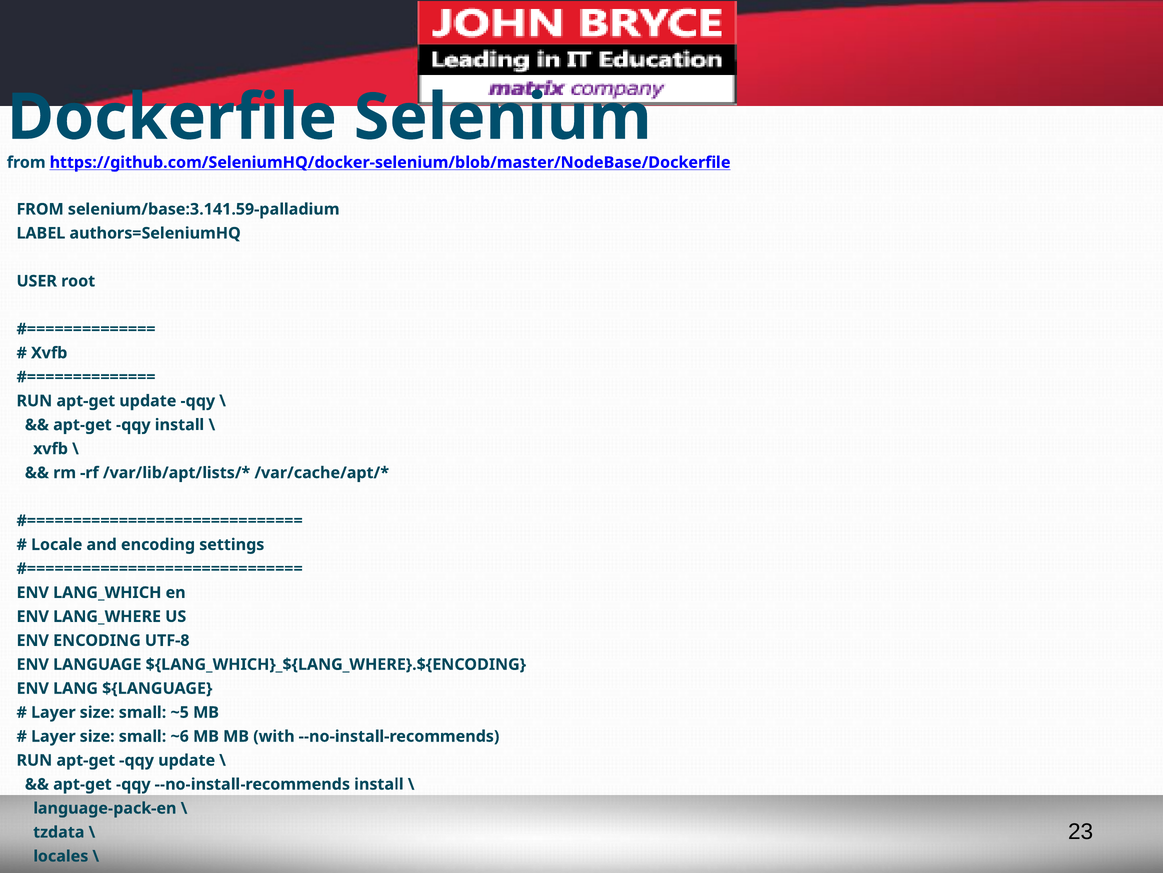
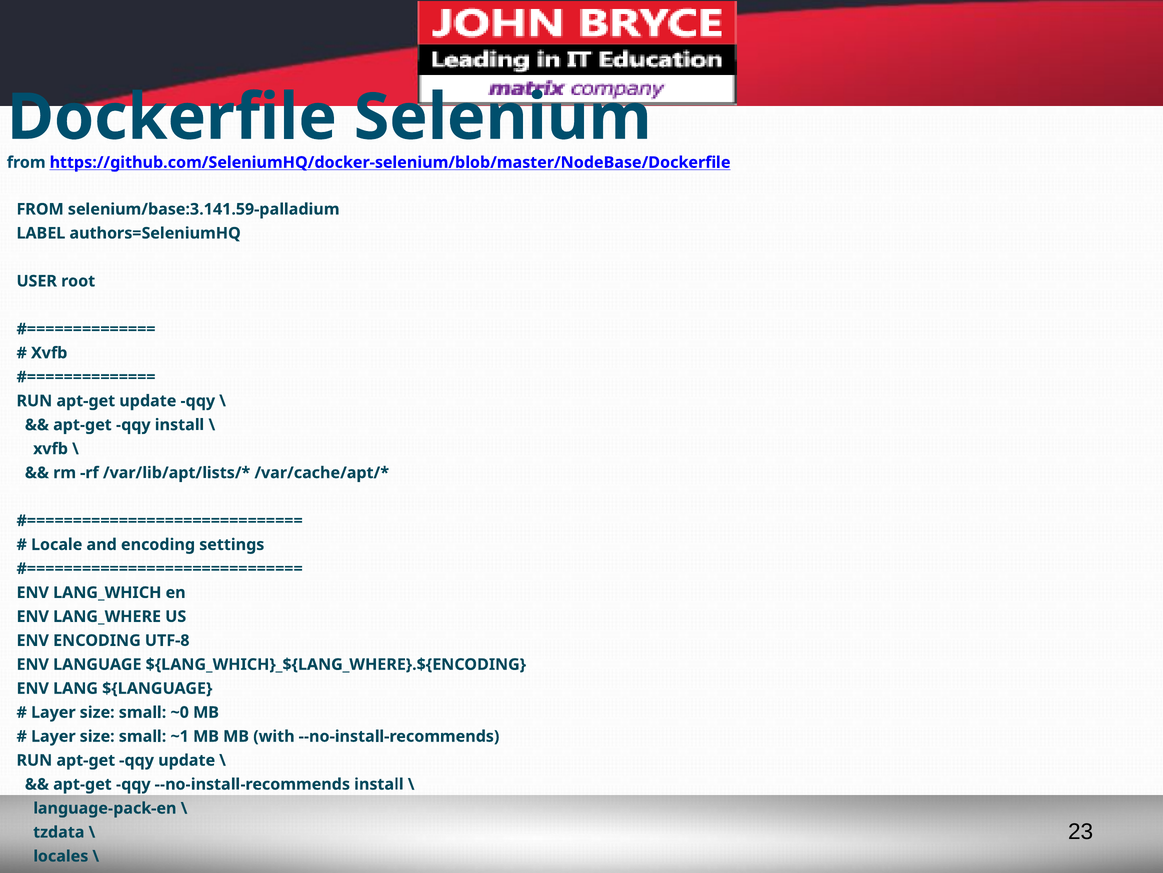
small ~5: ~5 -> ~0
small ~6: ~6 -> ~1
